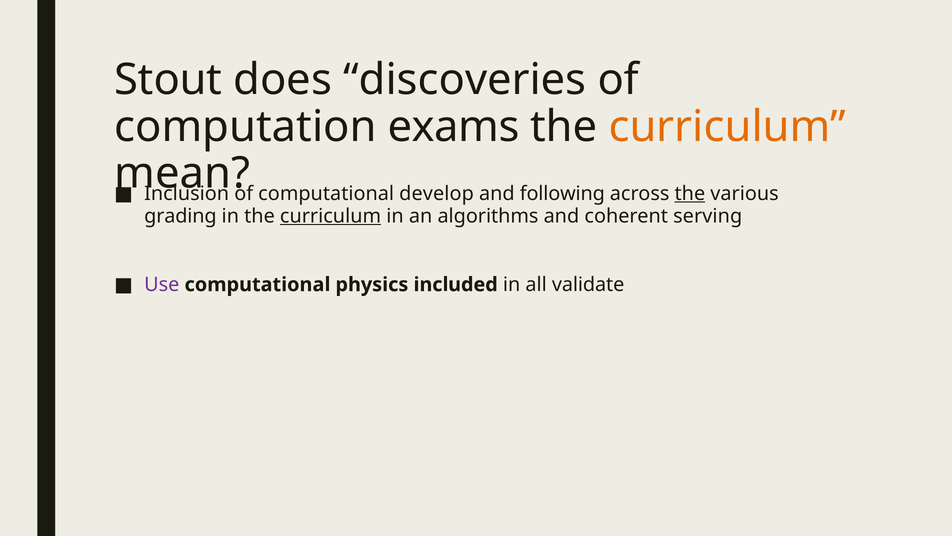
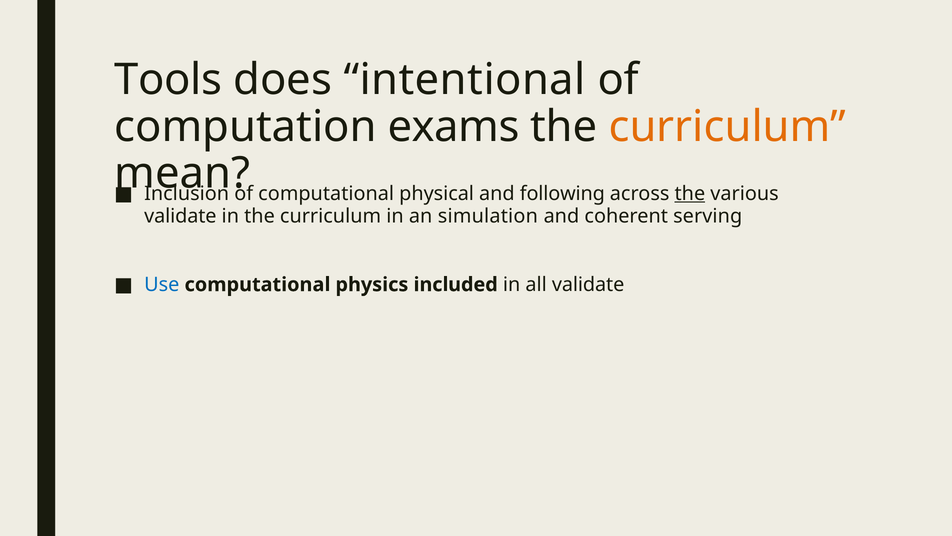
Stout: Stout -> Tools
discoveries: discoveries -> intentional
develop: develop -> physical
grading at (180, 216): grading -> validate
curriculum at (331, 216) underline: present -> none
algorithms: algorithms -> simulation
Use colour: purple -> blue
